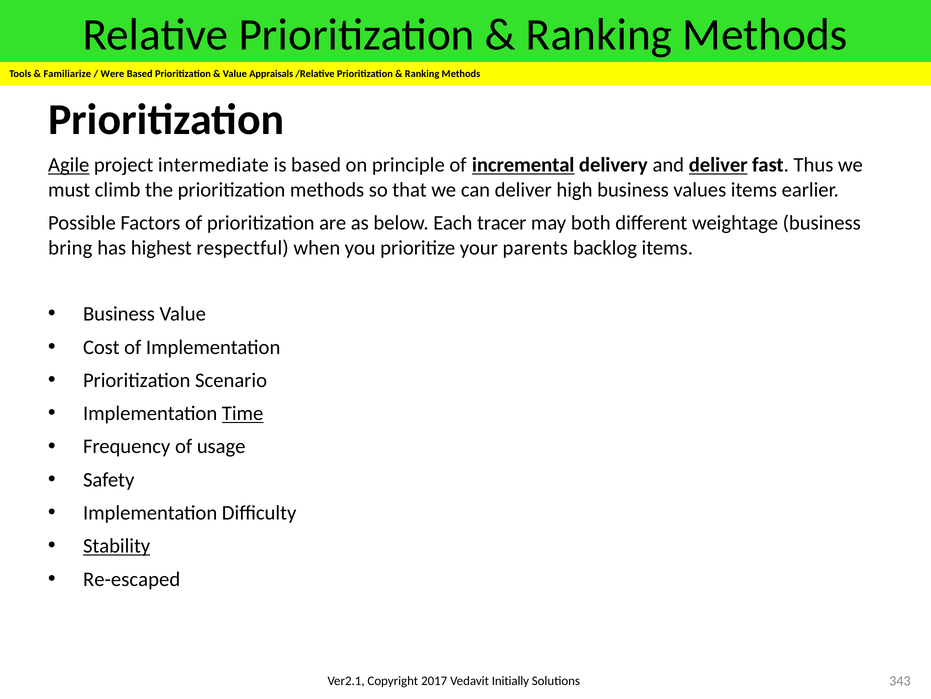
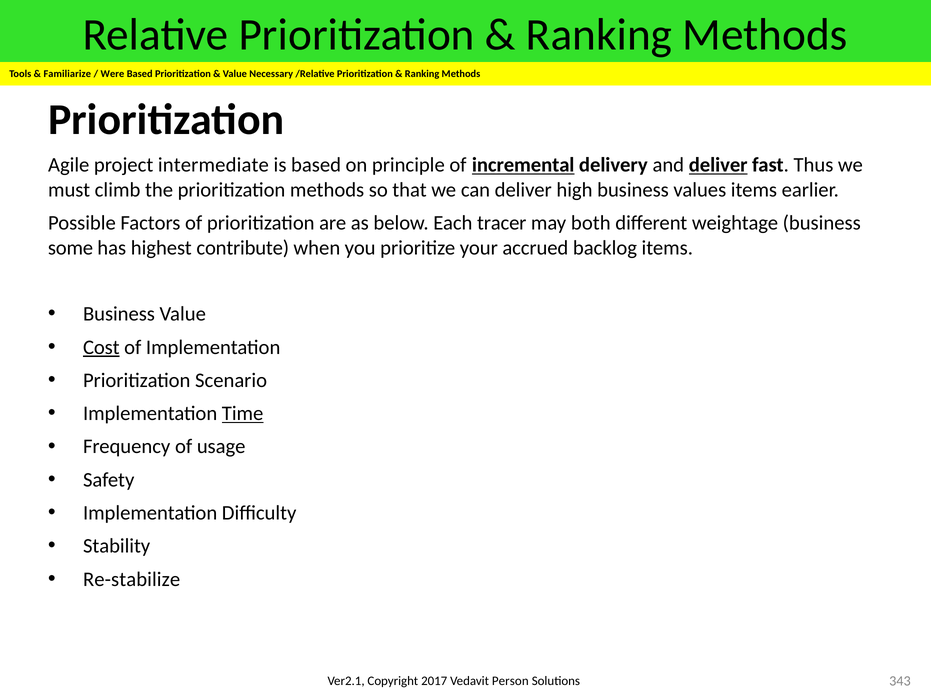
Appraisals: Appraisals -> Necessary
Agile underline: present -> none
bring: bring -> some
respectful: respectful -> contribute
parents: parents -> accrued
Cost underline: none -> present
Stability underline: present -> none
Re-escaped: Re-escaped -> Re-stabilize
Initially: Initially -> Person
